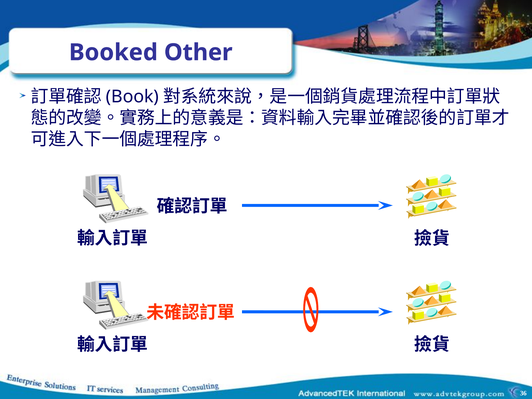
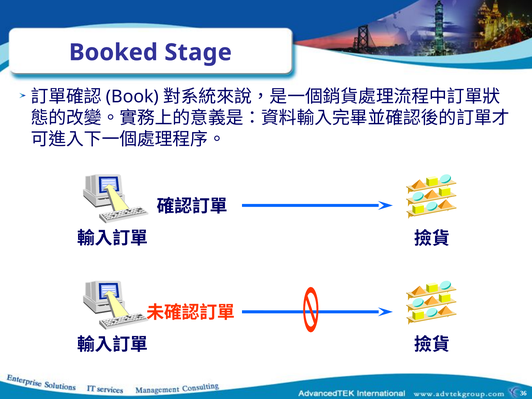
Other: Other -> Stage
